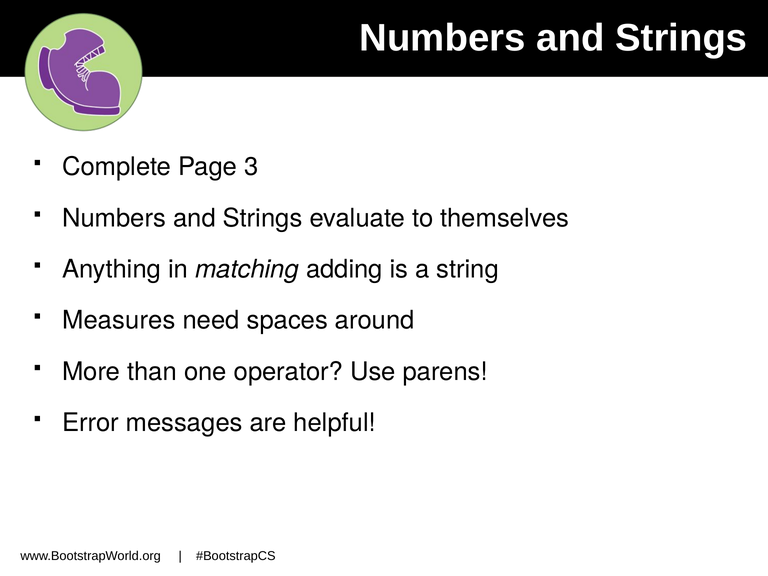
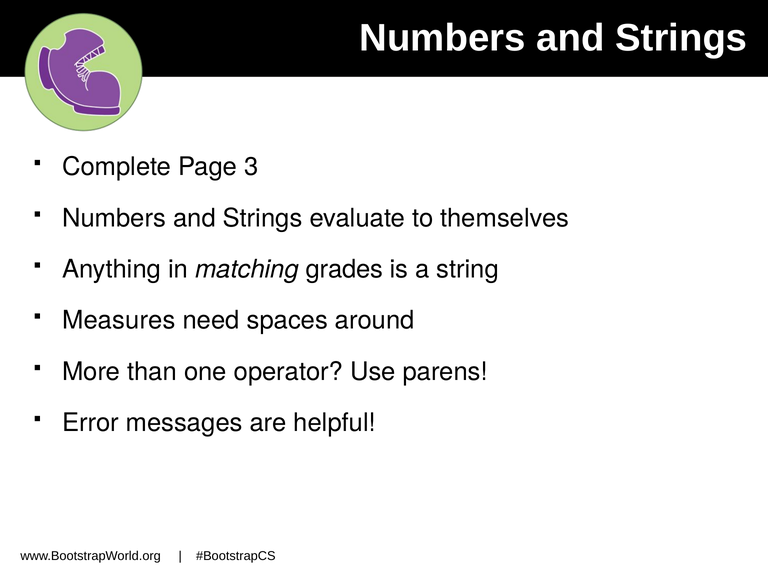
adding: adding -> grades
